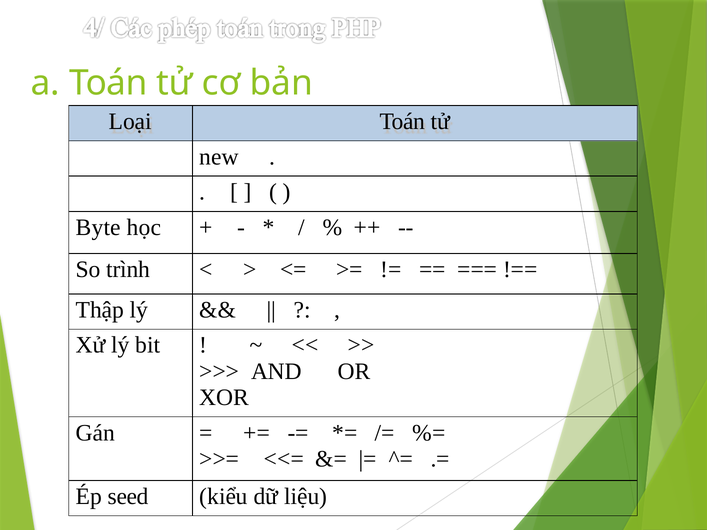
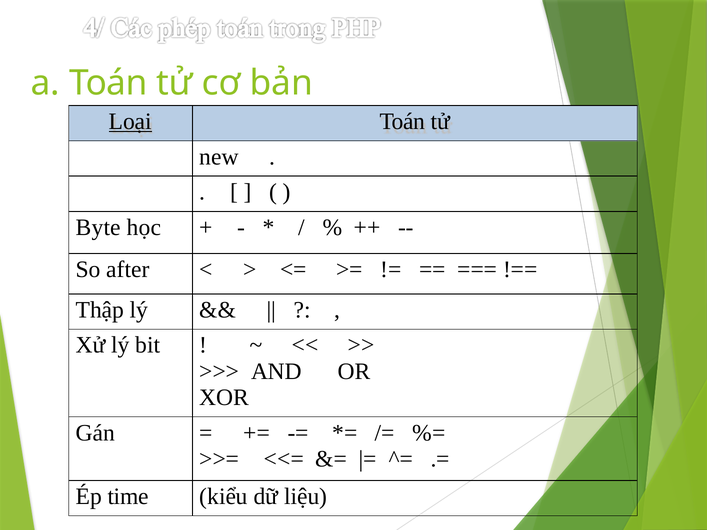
Loại underline: none -> present
trình: trình -> after
seed: seed -> time
